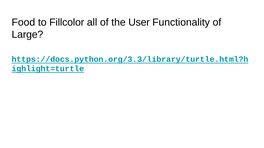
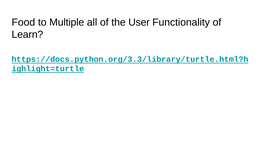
Fillcolor: Fillcolor -> Multiple
Large: Large -> Learn
